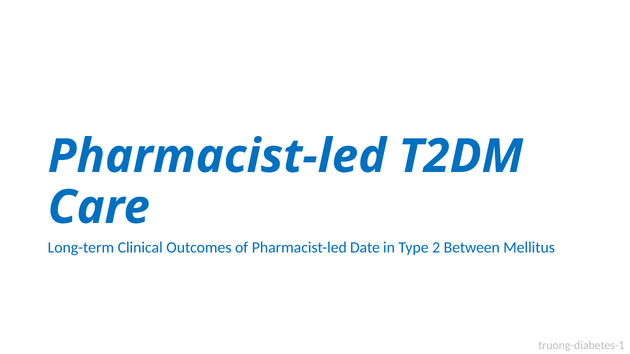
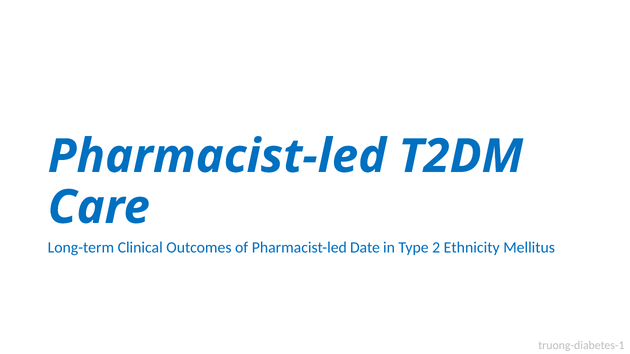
Between: Between -> Ethnicity
